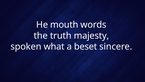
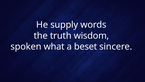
mouth: mouth -> supply
majesty: majesty -> wisdom
